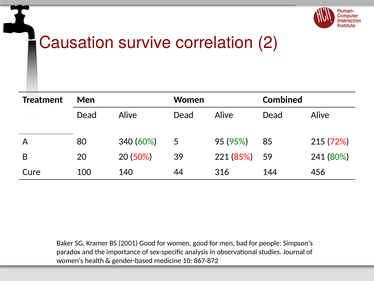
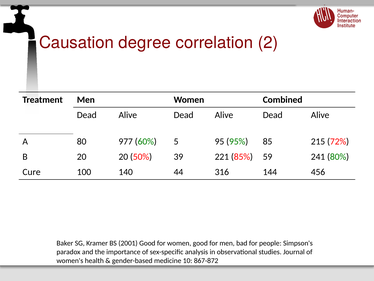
survive: survive -> degree
340: 340 -> 977
